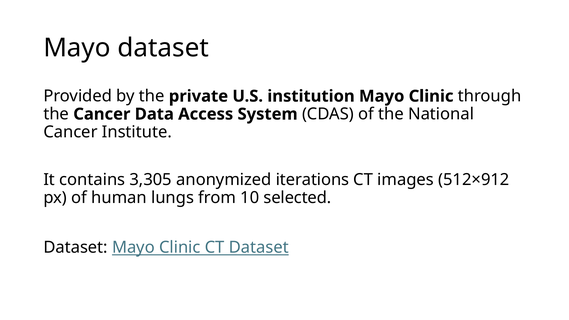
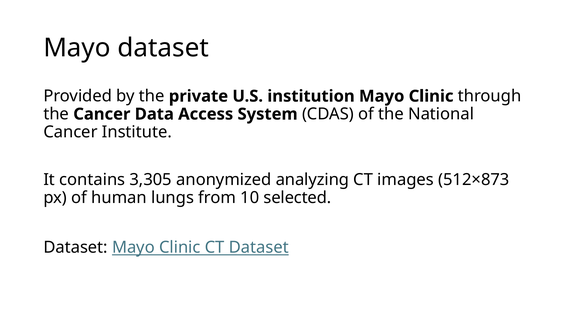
iterations: iterations -> analyzing
512×912: 512×912 -> 512×873
